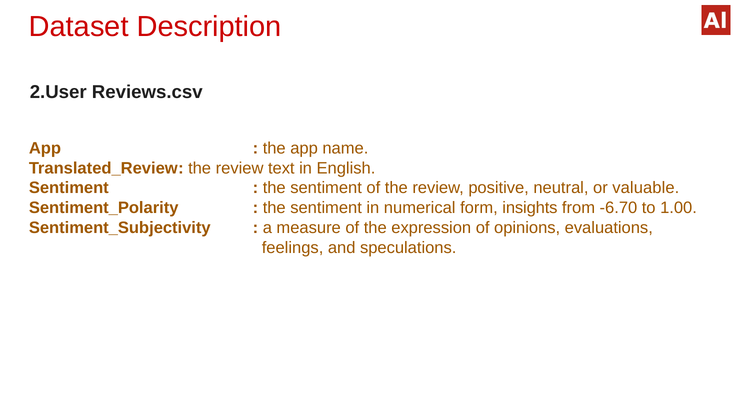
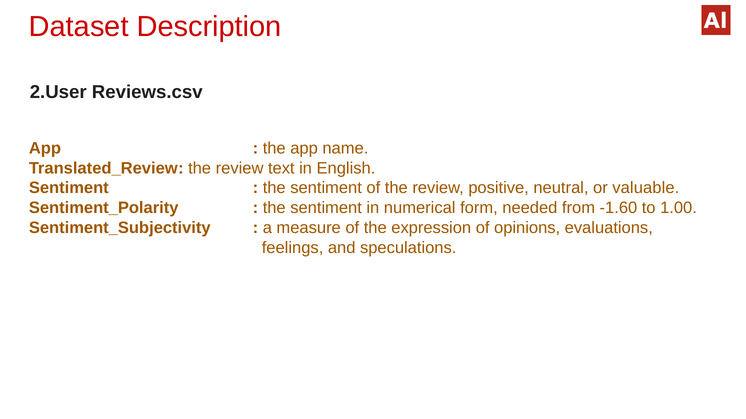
insights: insights -> needed
-6.70: -6.70 -> -1.60
